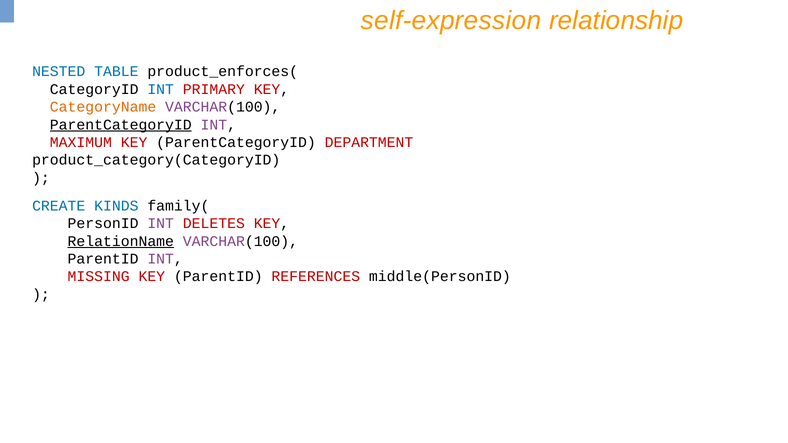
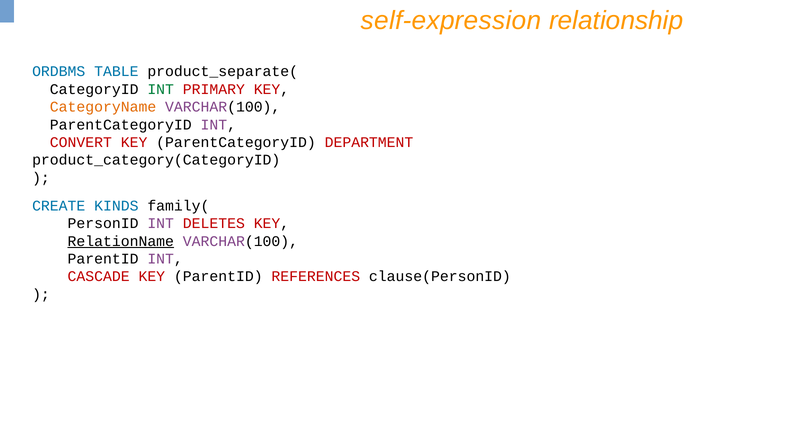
NESTED: NESTED -> ORDBMS
product_enforces(: product_enforces( -> product_separate(
INT at (161, 89) colour: blue -> green
ParentCategoryID at (121, 125) underline: present -> none
MAXIMUM: MAXIMUM -> CONVERT
MISSING: MISSING -> CASCADE
middle(PersonID: middle(PersonID -> clause(PersonID
